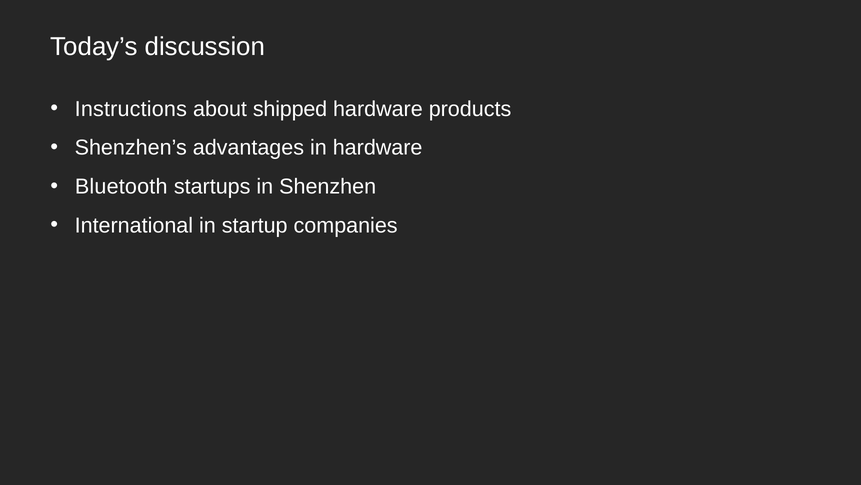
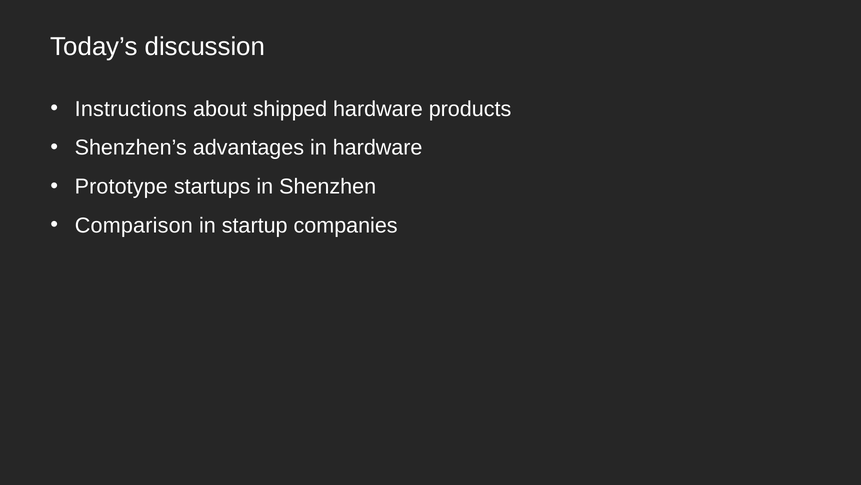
Bluetooth: Bluetooth -> Prototype
International: International -> Comparison
